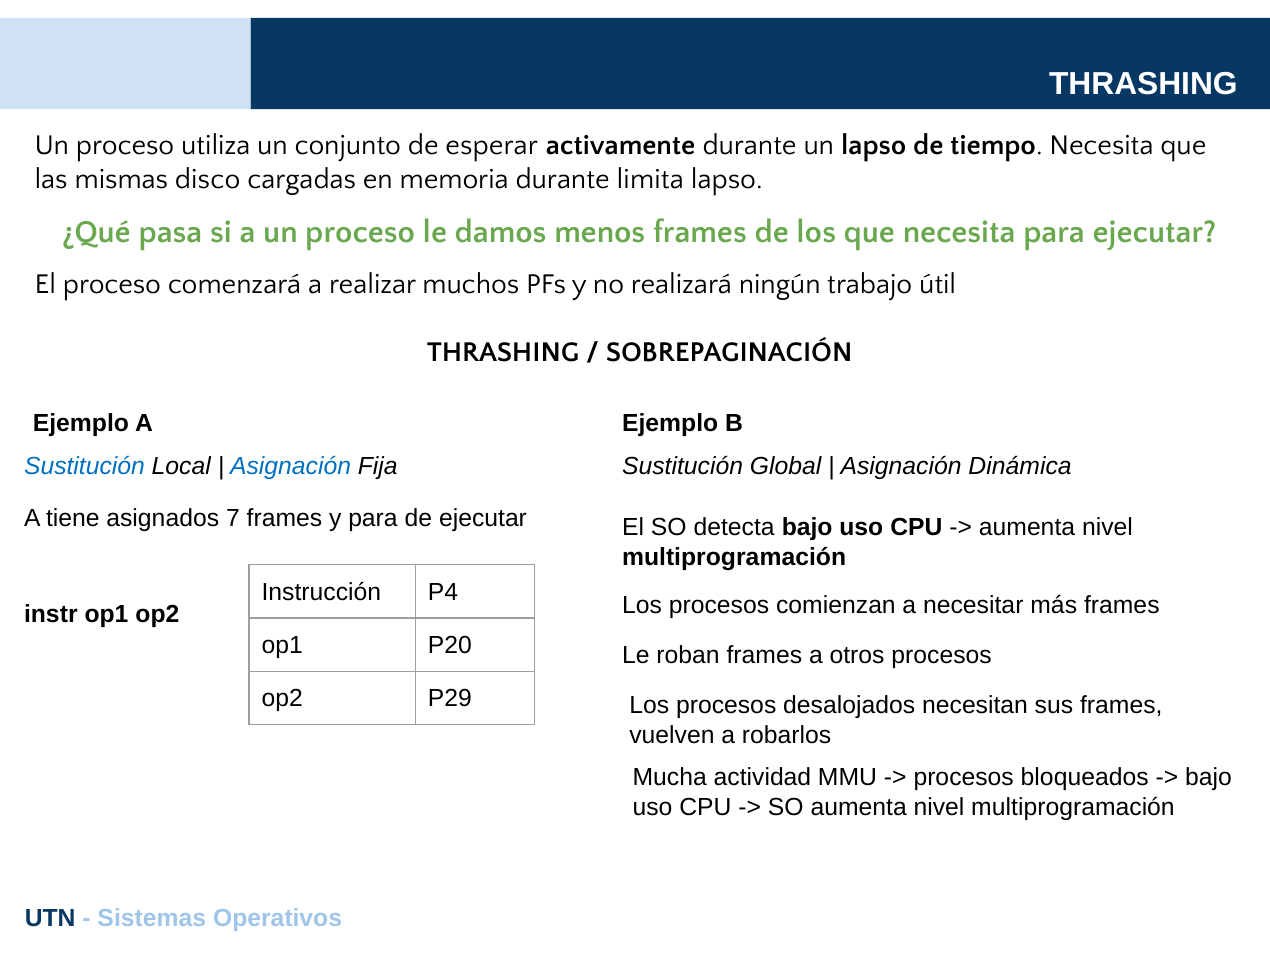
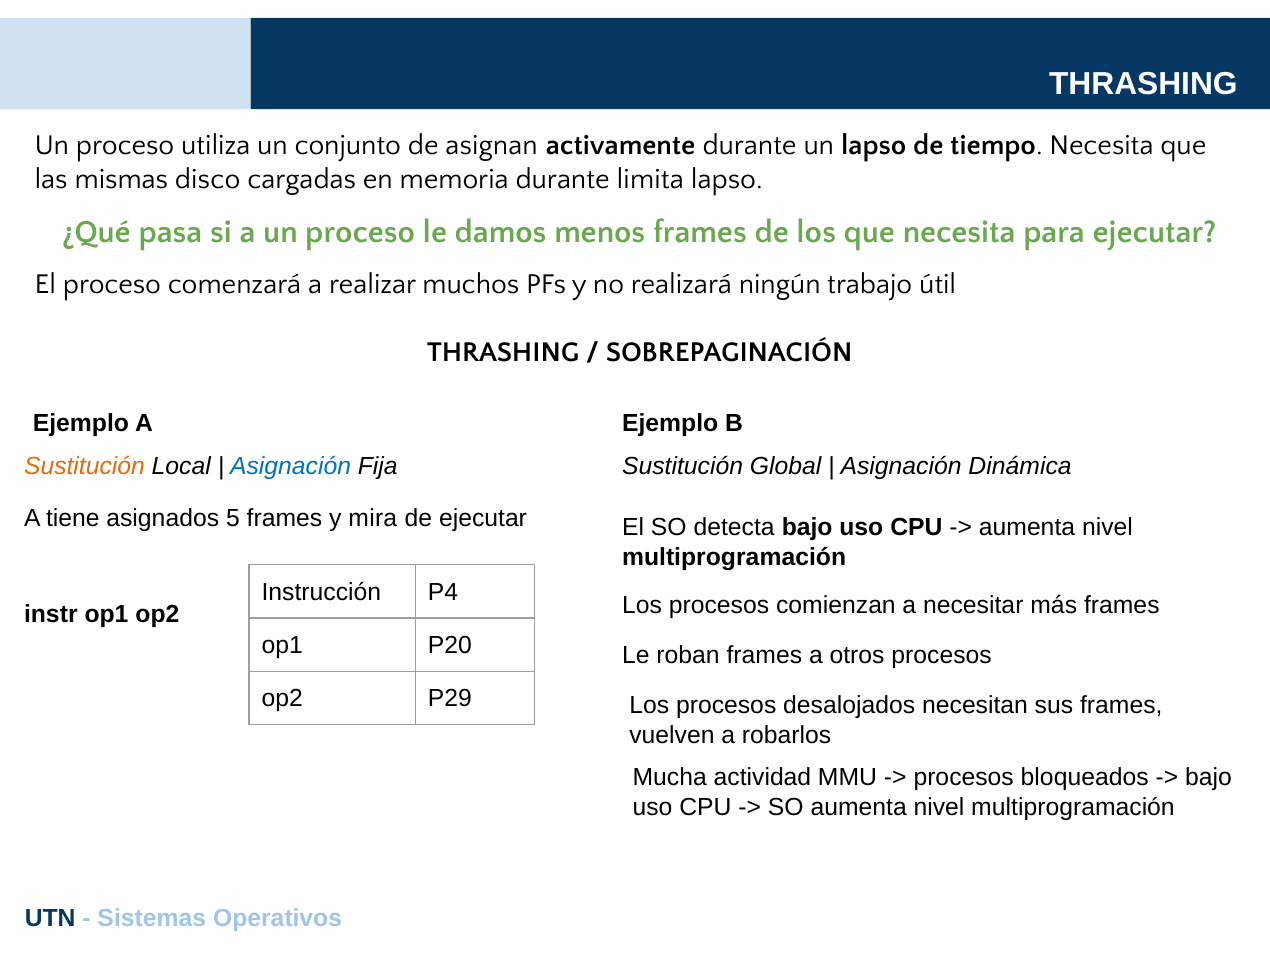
esperar: esperar -> asignan
Sustitución at (84, 466) colour: blue -> orange
7: 7 -> 5
y para: para -> mira
